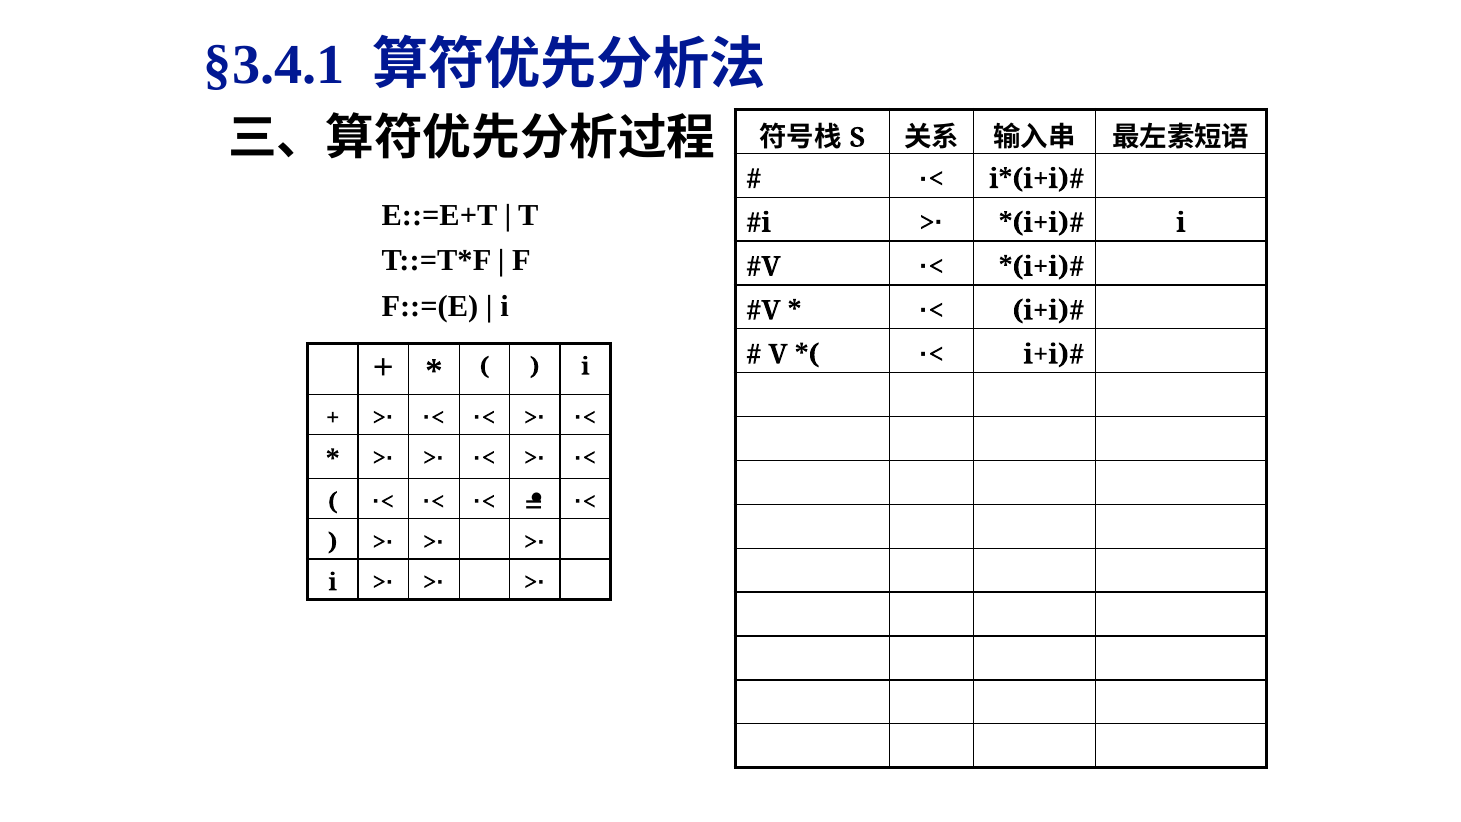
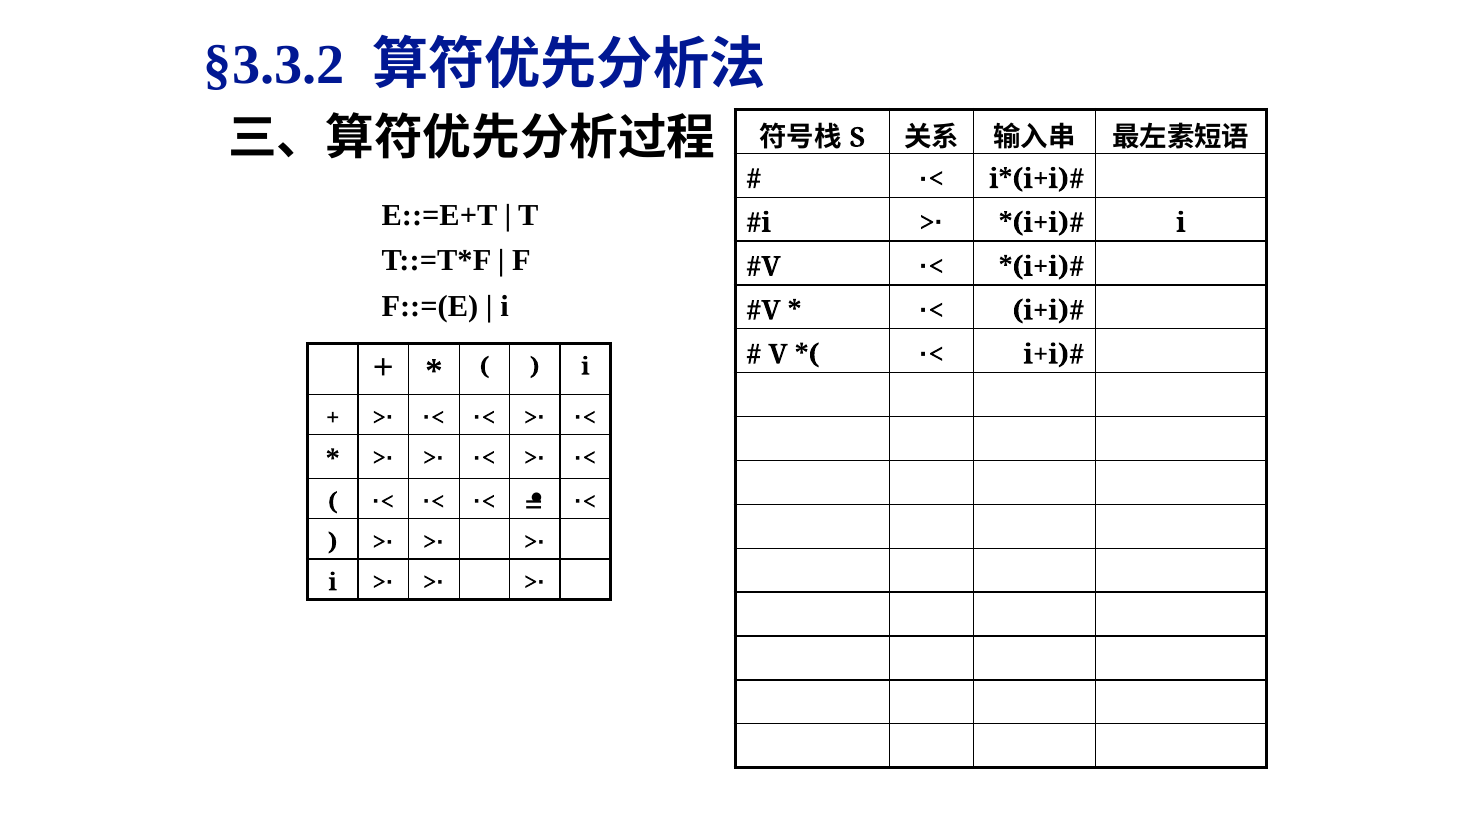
§3.4.1: §3.4.1 -> §3.3.2
